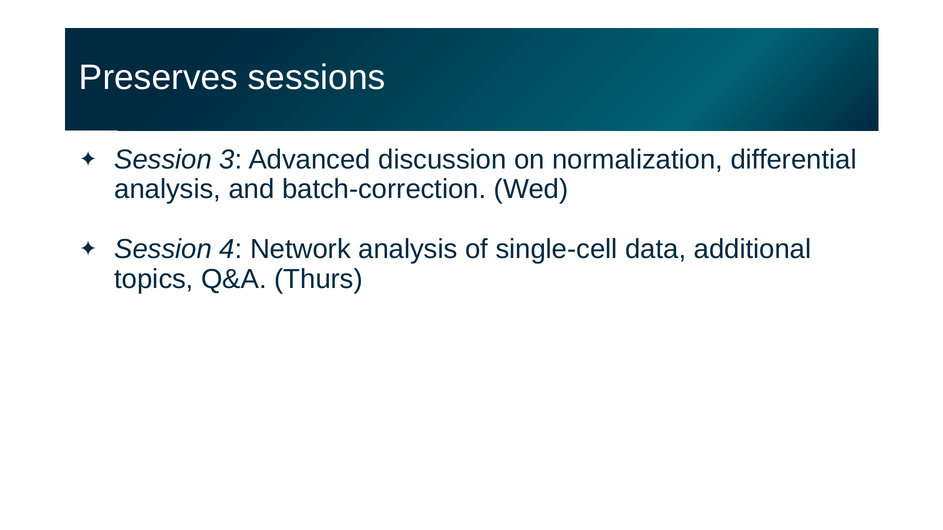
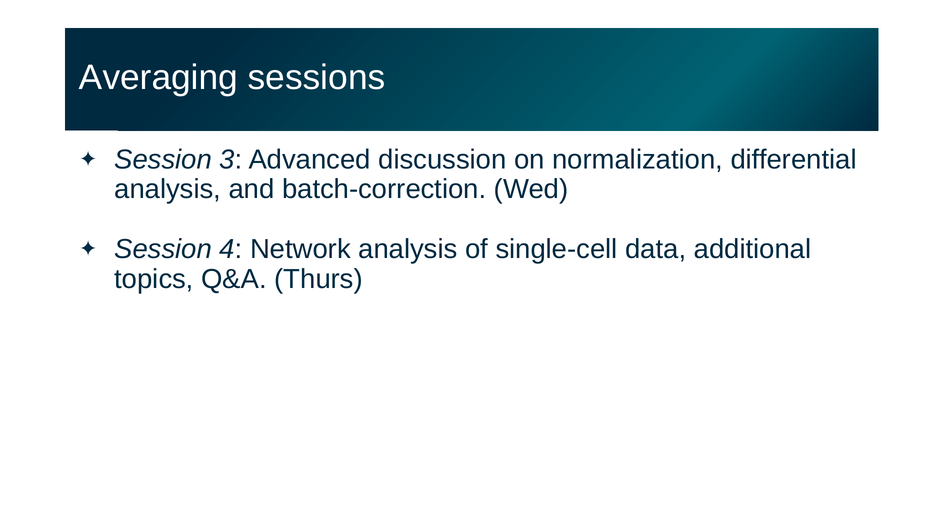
Preserves: Preserves -> Averaging
